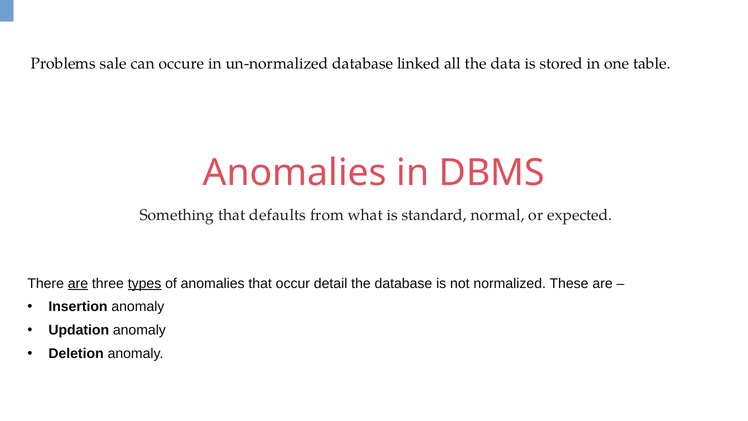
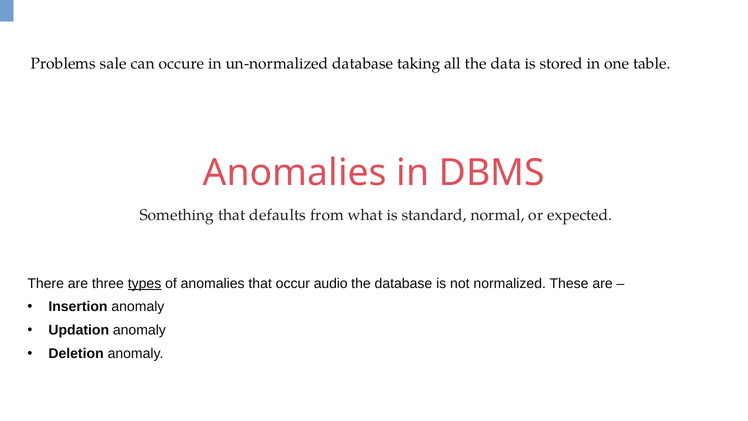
linked: linked -> taking
are at (78, 283) underline: present -> none
detail: detail -> audio
